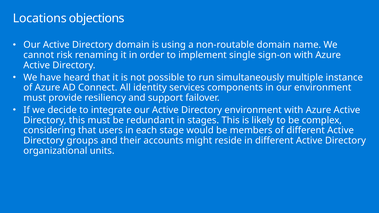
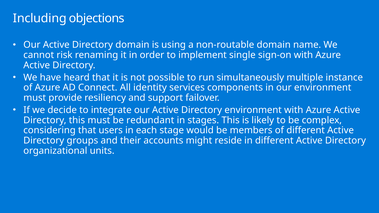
Locations: Locations -> Including
